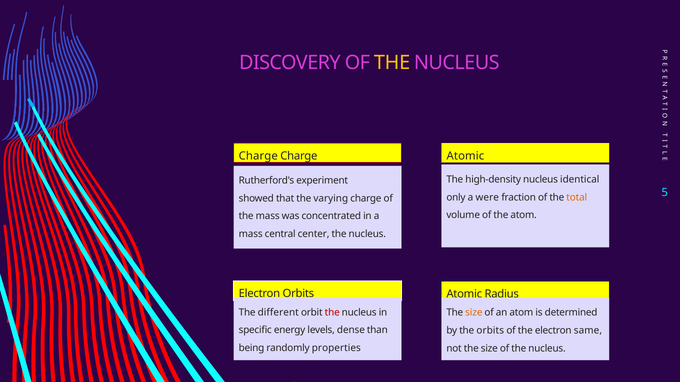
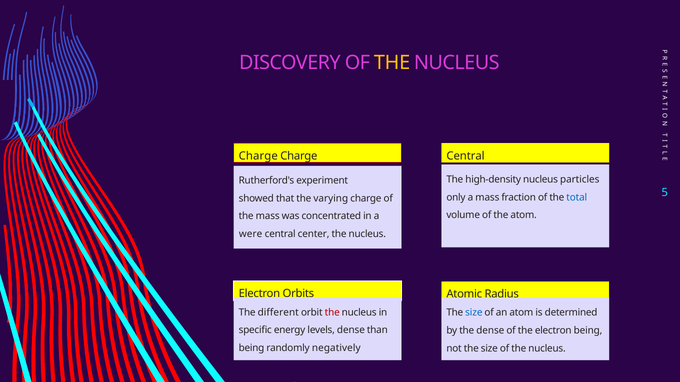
Atomic at (465, 156): Atomic -> Central
identical: identical -> particles
a were: were -> mass
total colour: orange -> blue
mass at (251, 234): mass -> were
size at (474, 313) colour: orange -> blue
the orbits: orbits -> dense
electron same: same -> being
properties: properties -> negatively
